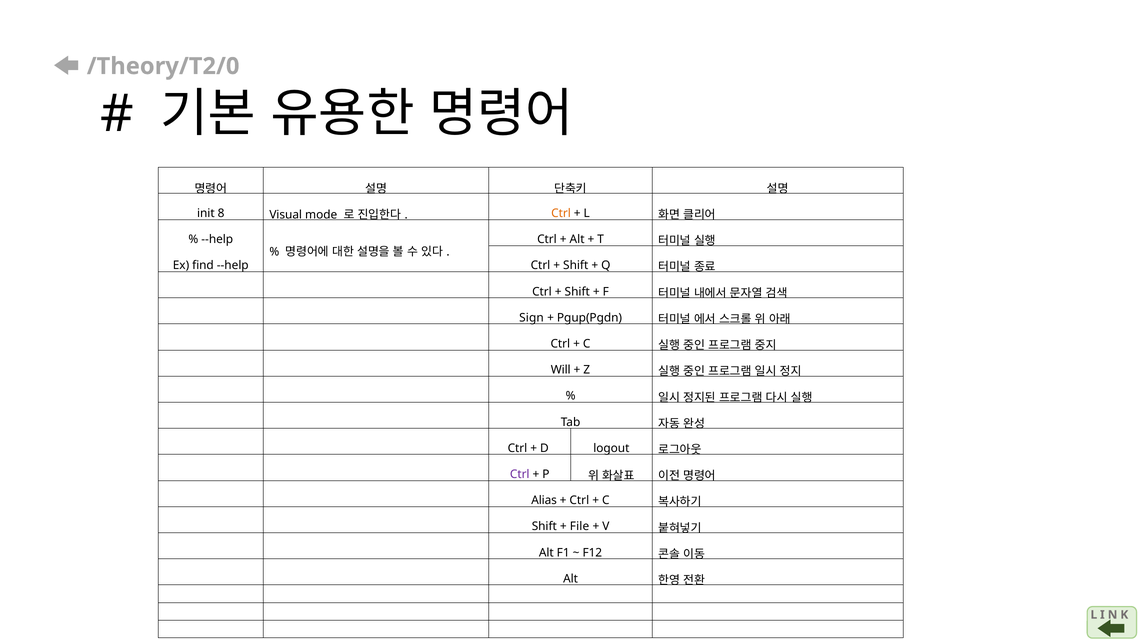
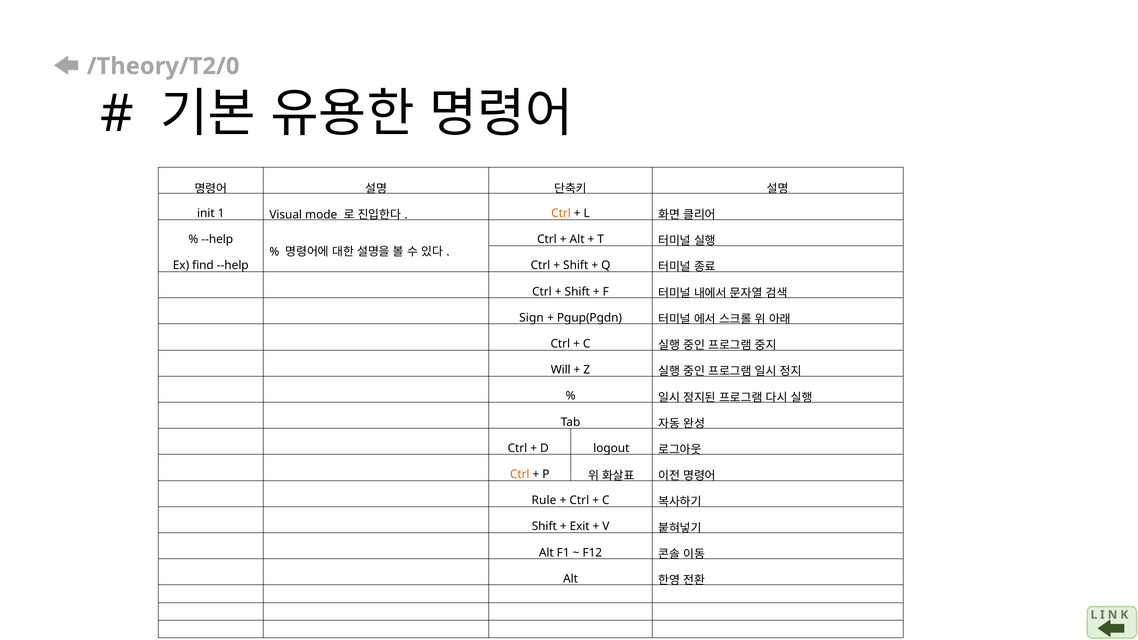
8: 8 -> 1
Ctrl at (520, 474) colour: purple -> orange
Alias: Alias -> Rule
File: File -> Exit
